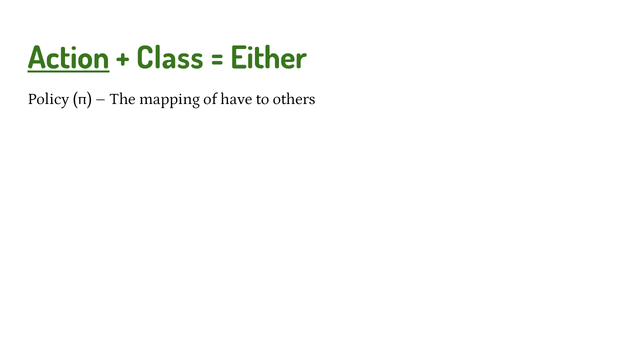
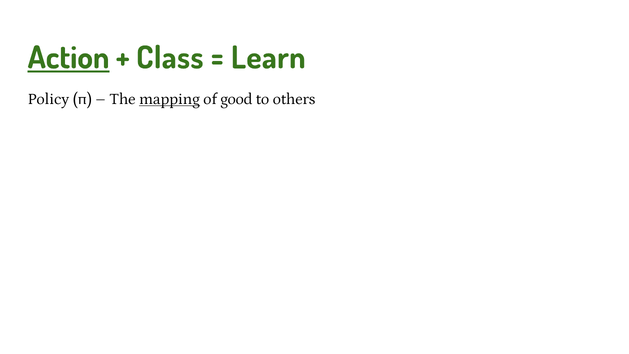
Either: Either -> Learn
mapping underline: none -> present
have: have -> good
